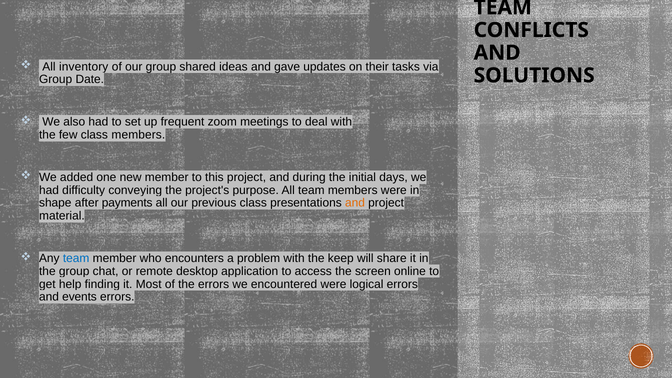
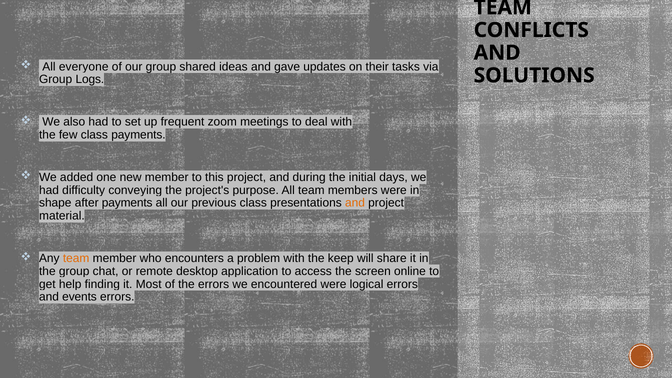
inventory: inventory -> everyone
Date: Date -> Logs
class members: members -> payments
team at (76, 258) colour: blue -> orange
